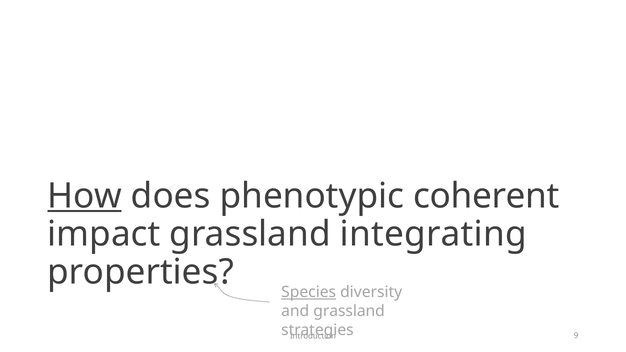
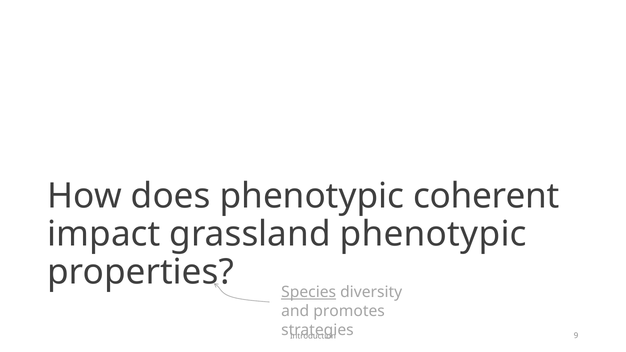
How underline: present -> none
grassland integrating: integrating -> phenotypic
and grassland: grassland -> promotes
